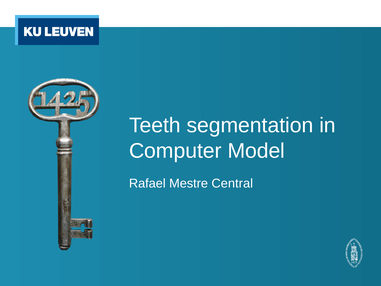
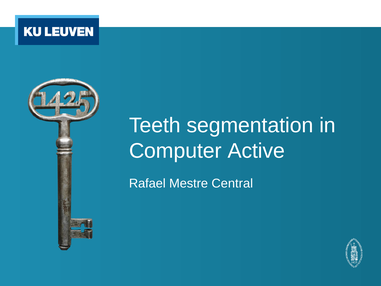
Model: Model -> Active
